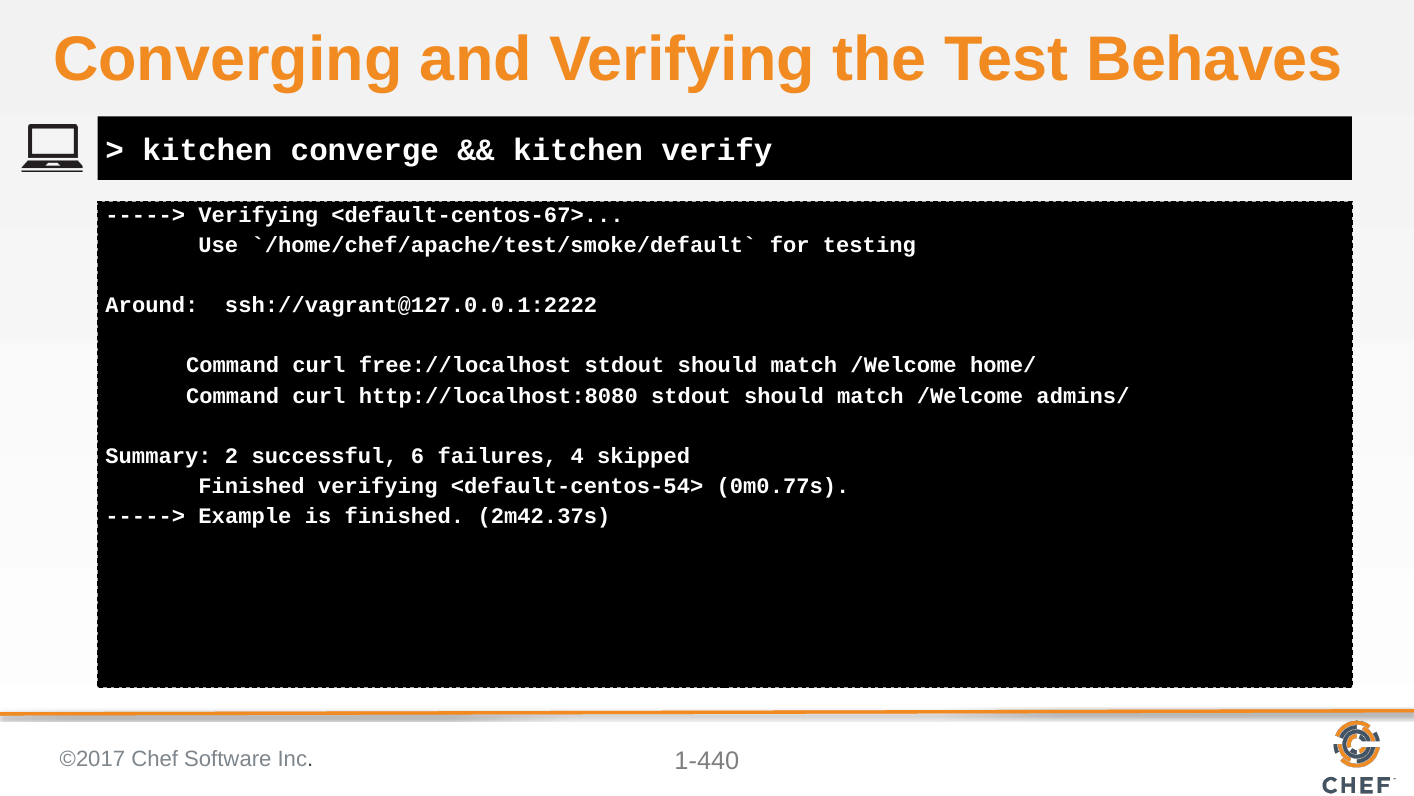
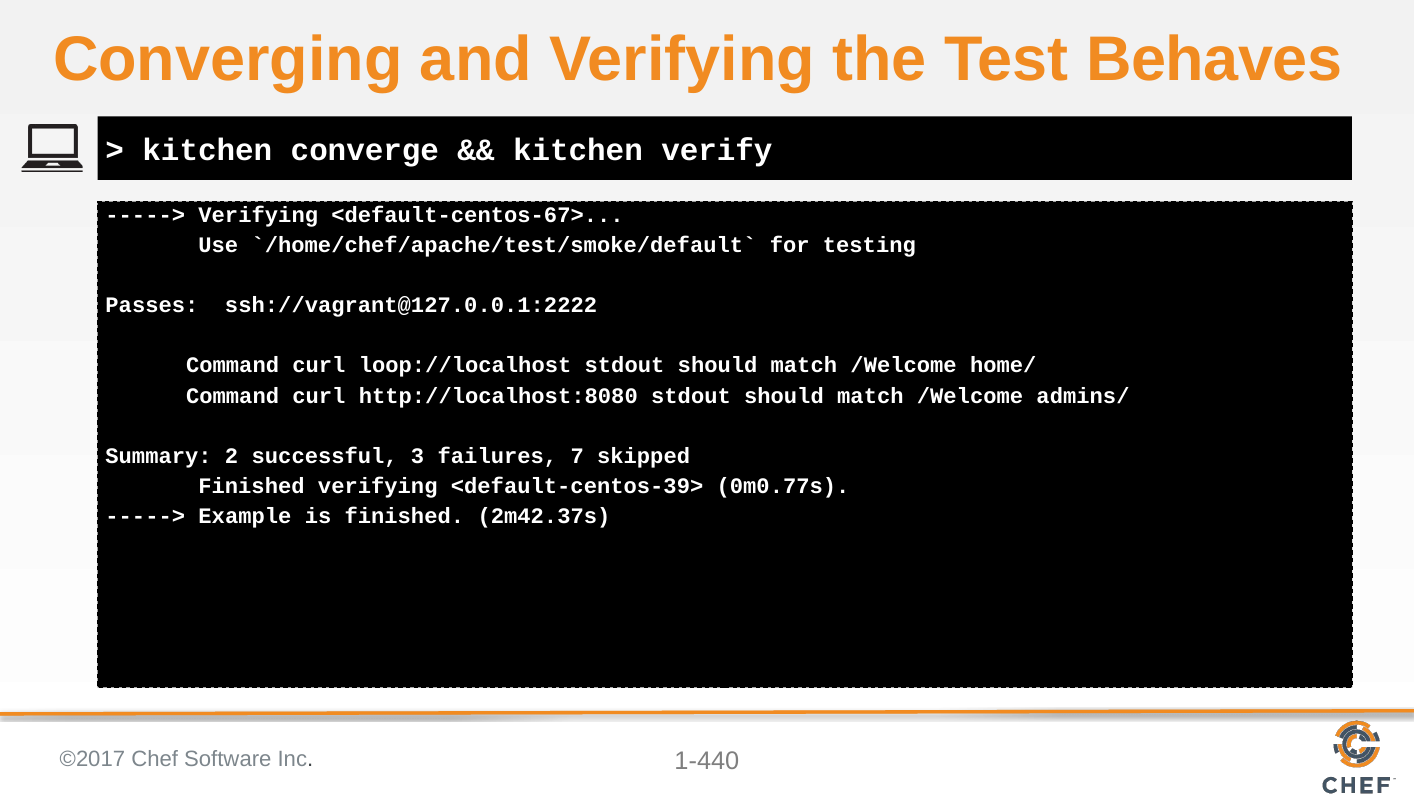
Around: Around -> Passes
free://localhost: free://localhost -> loop://localhost
6: 6 -> 3
4: 4 -> 7
<default-centos-54>: <default-centos-54> -> <default-centos-39>
